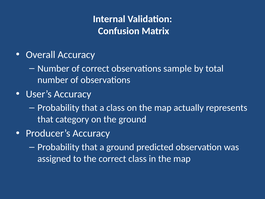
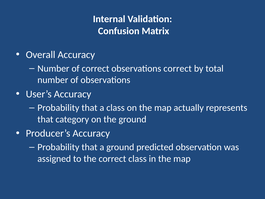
observations sample: sample -> correct
